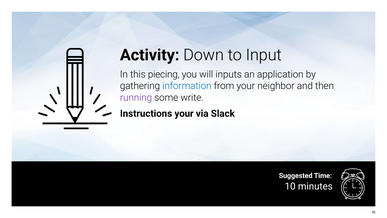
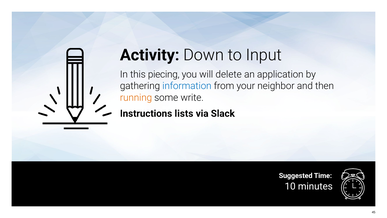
inputs: inputs -> delete
running colour: purple -> orange
Instructions your: your -> lists
